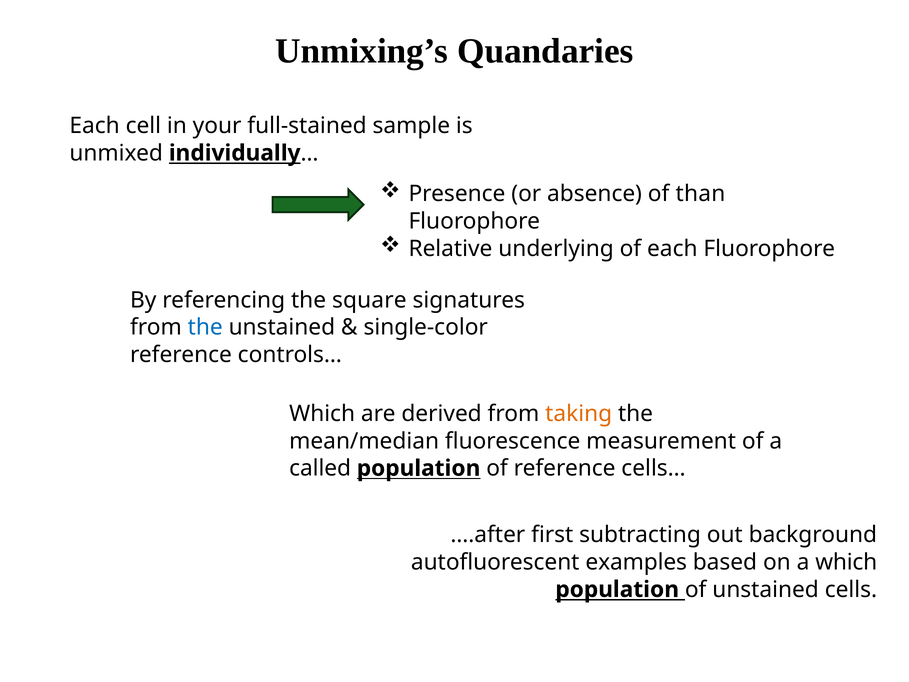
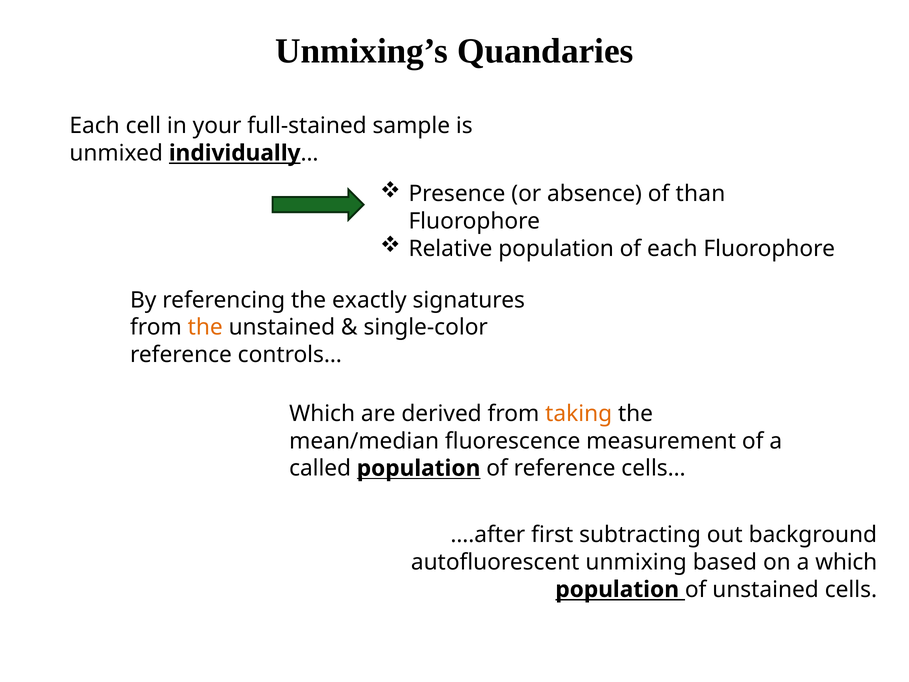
Relative underlying: underlying -> population
square: square -> exactly
the at (205, 327) colour: blue -> orange
examples: examples -> unmixing
